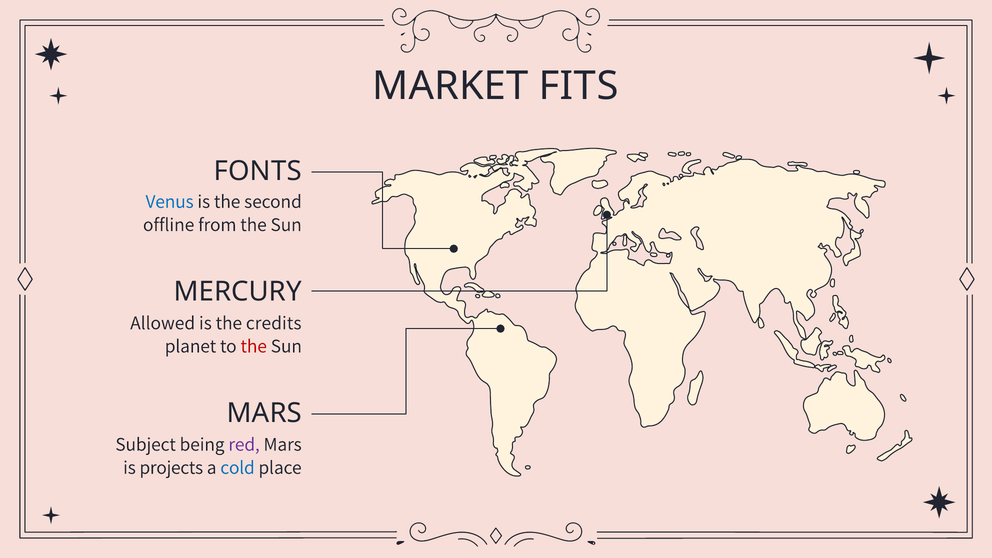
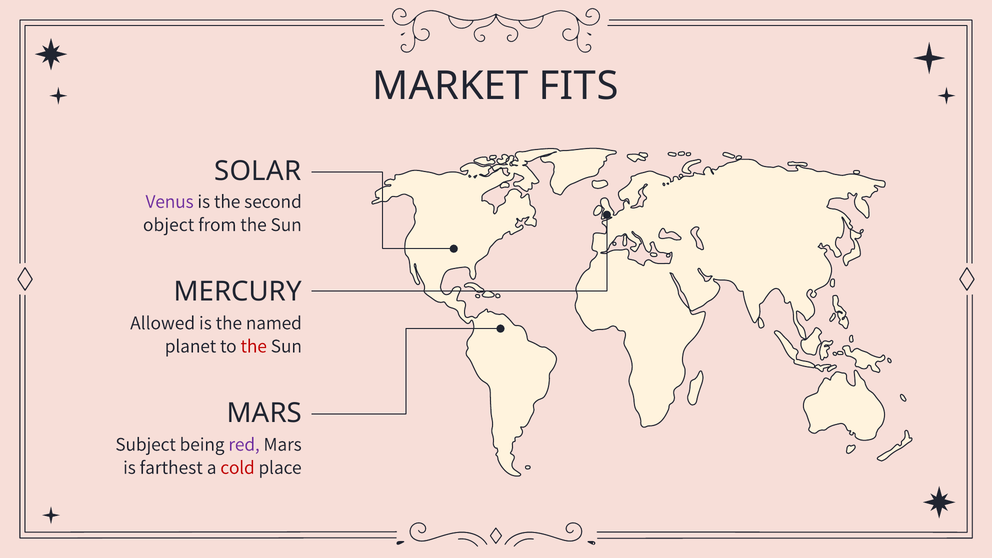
FONTS: FONTS -> SOLAR
Venus colour: blue -> purple
offline: offline -> object
credits: credits -> named
projects: projects -> farthest
cold colour: blue -> red
